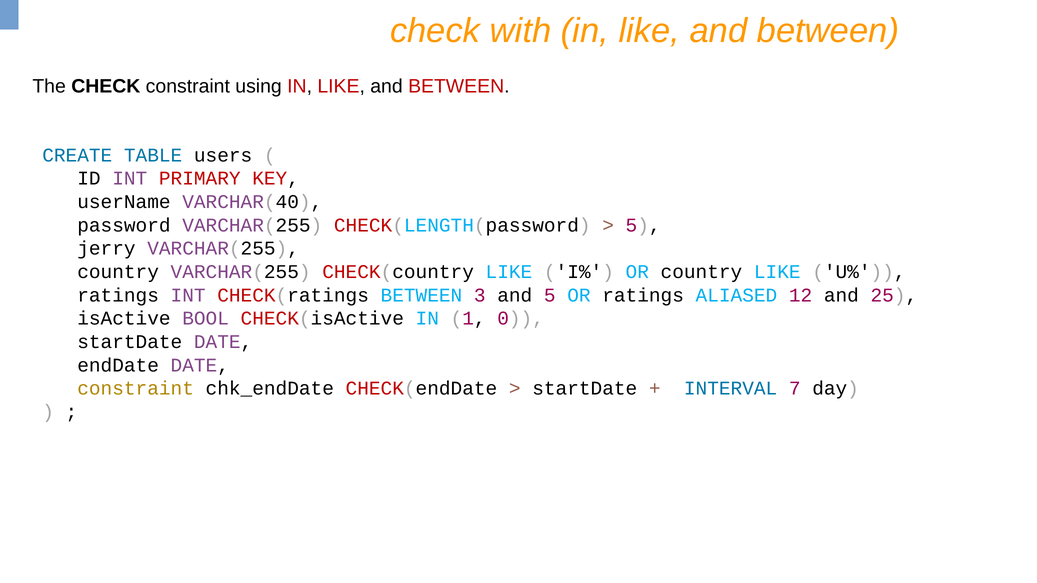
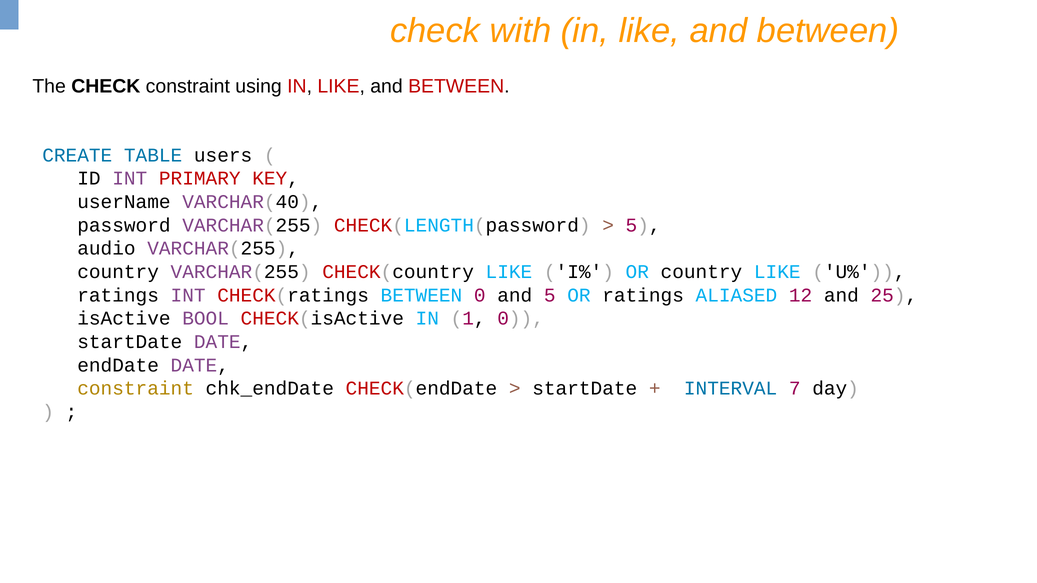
jerry: jerry -> audio
BETWEEN 3: 3 -> 0
